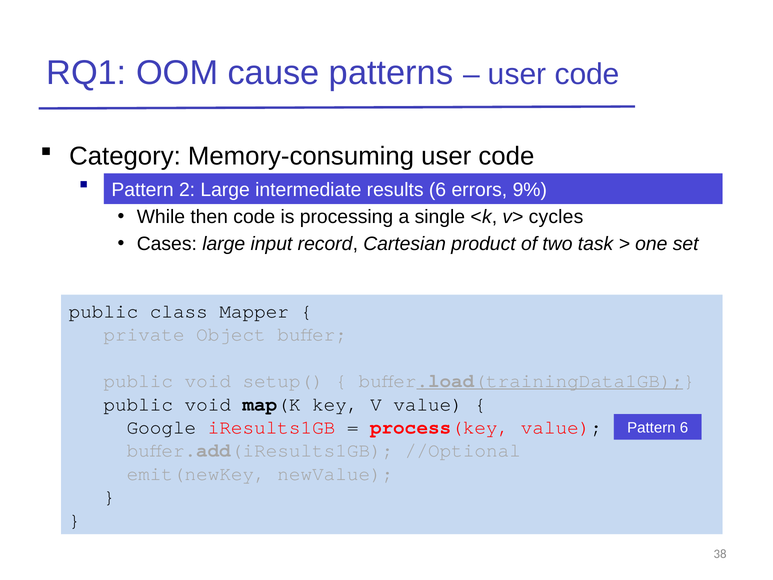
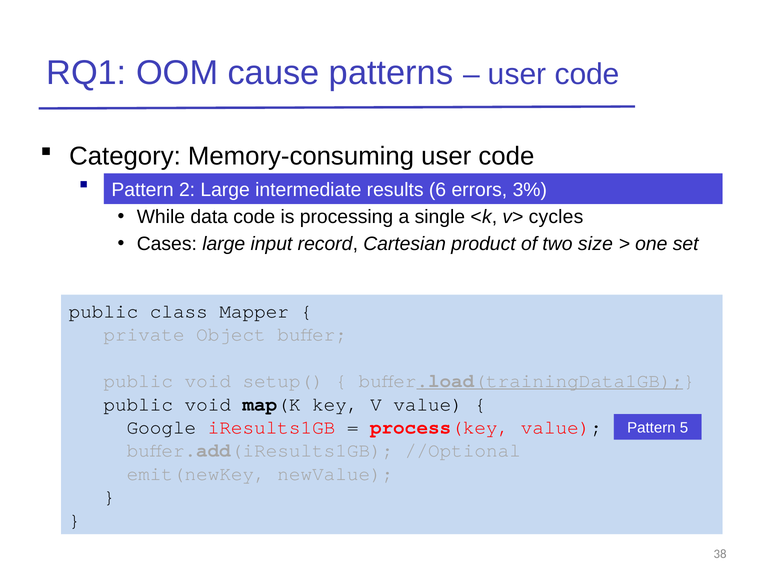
9%: 9% -> 3%
then: then -> data
task: task -> size
Pattern 6: 6 -> 5
